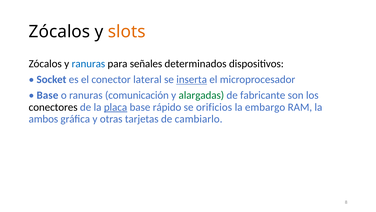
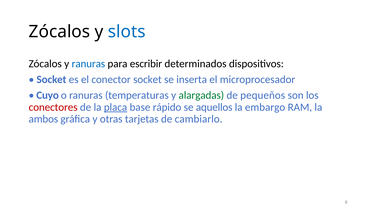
slots colour: orange -> blue
señales: señales -> escribir
conector lateral: lateral -> socket
inserta underline: present -> none
Base at (47, 95): Base -> Cuyo
comunicación: comunicación -> temperaturas
fabricante: fabricante -> pequeños
conectores colour: black -> red
orificios: orificios -> aquellos
